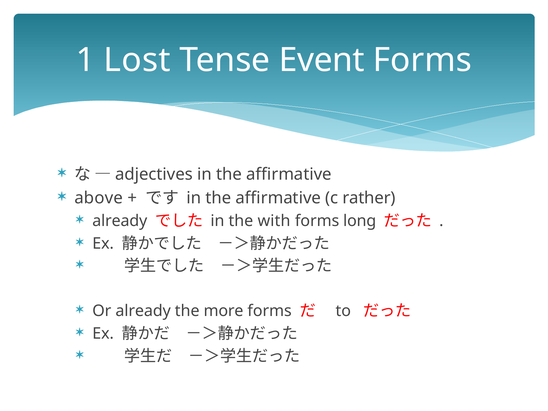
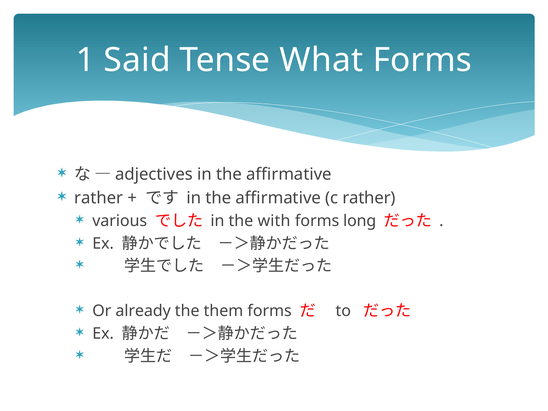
Lost: Lost -> Said
Event: Event -> What
above at (99, 198): above -> rather
already at (120, 221): already -> various
more: more -> them
